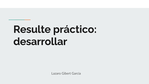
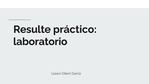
desarrollar: desarrollar -> laboratorio
